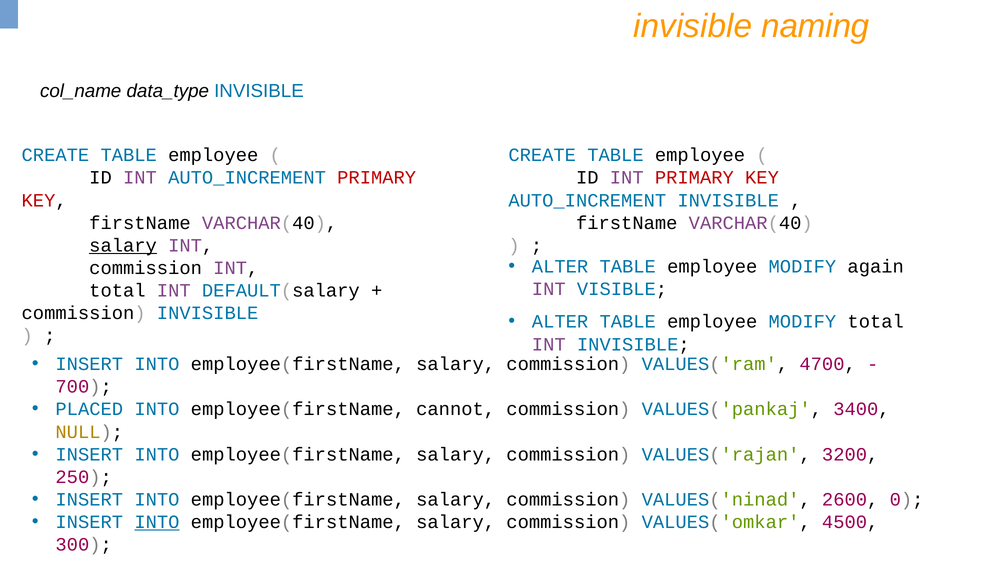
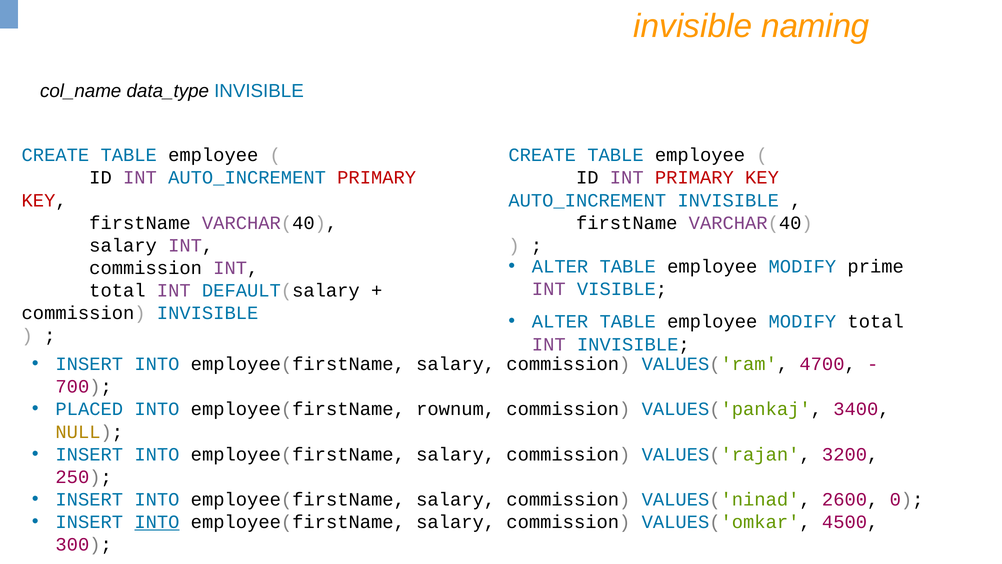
salary at (123, 245) underline: present -> none
again: again -> prime
cannot: cannot -> rownum
